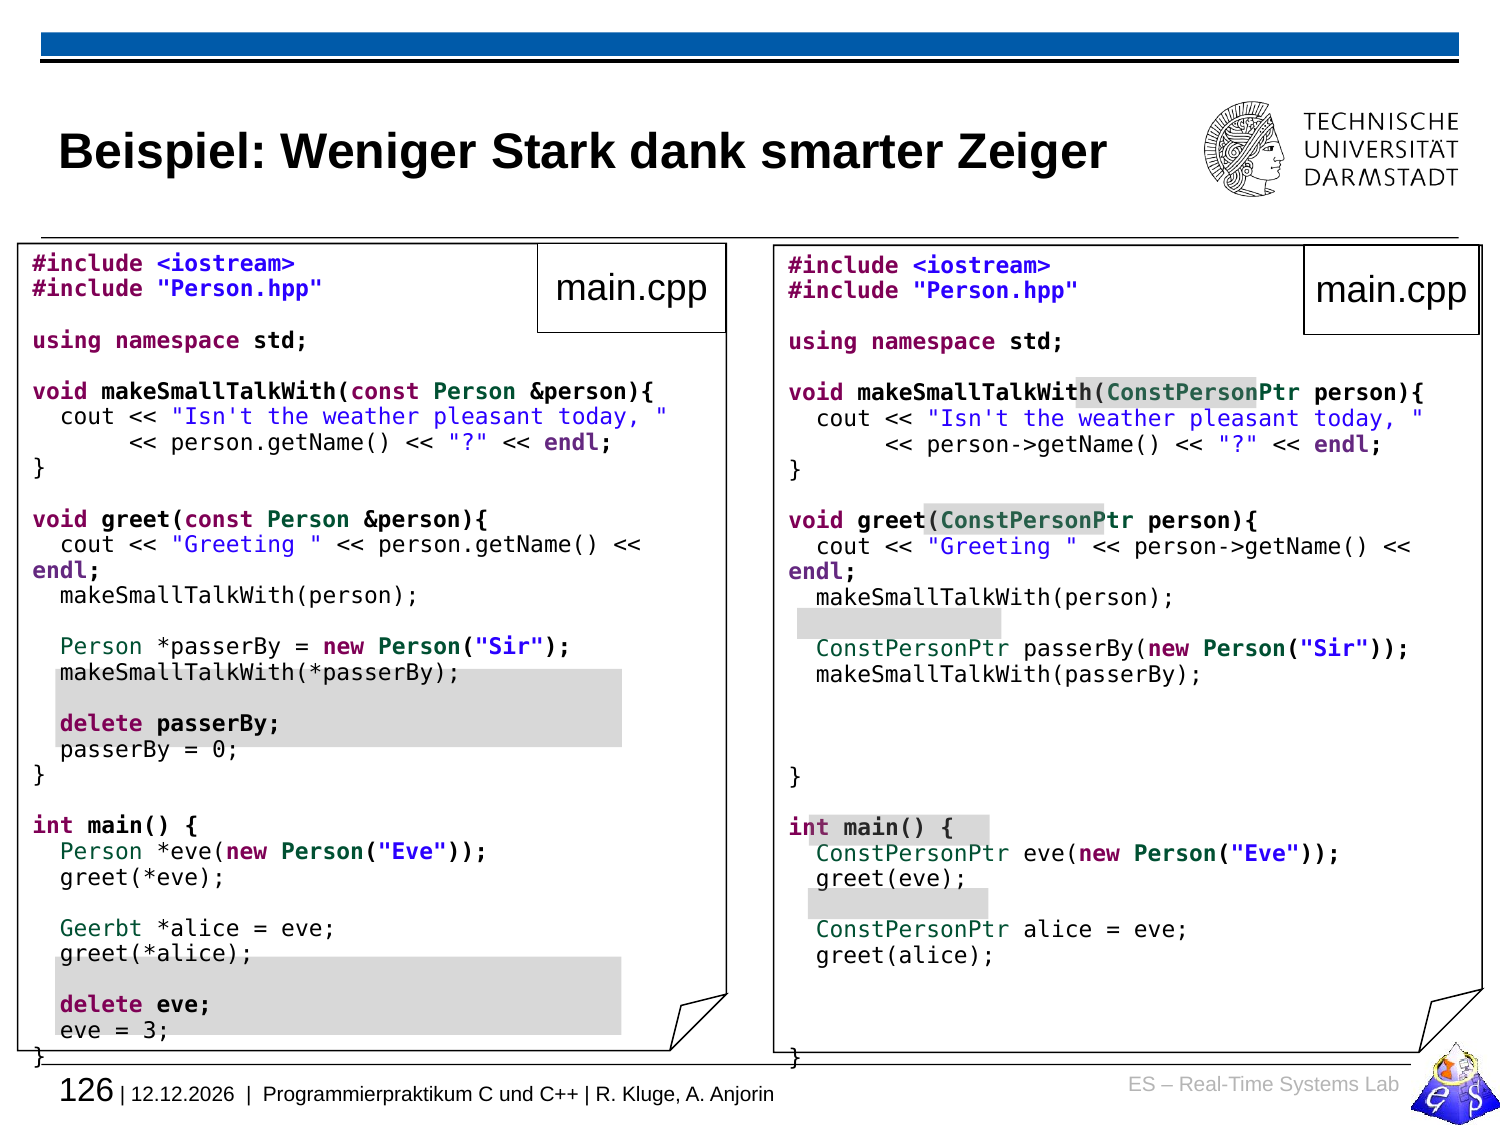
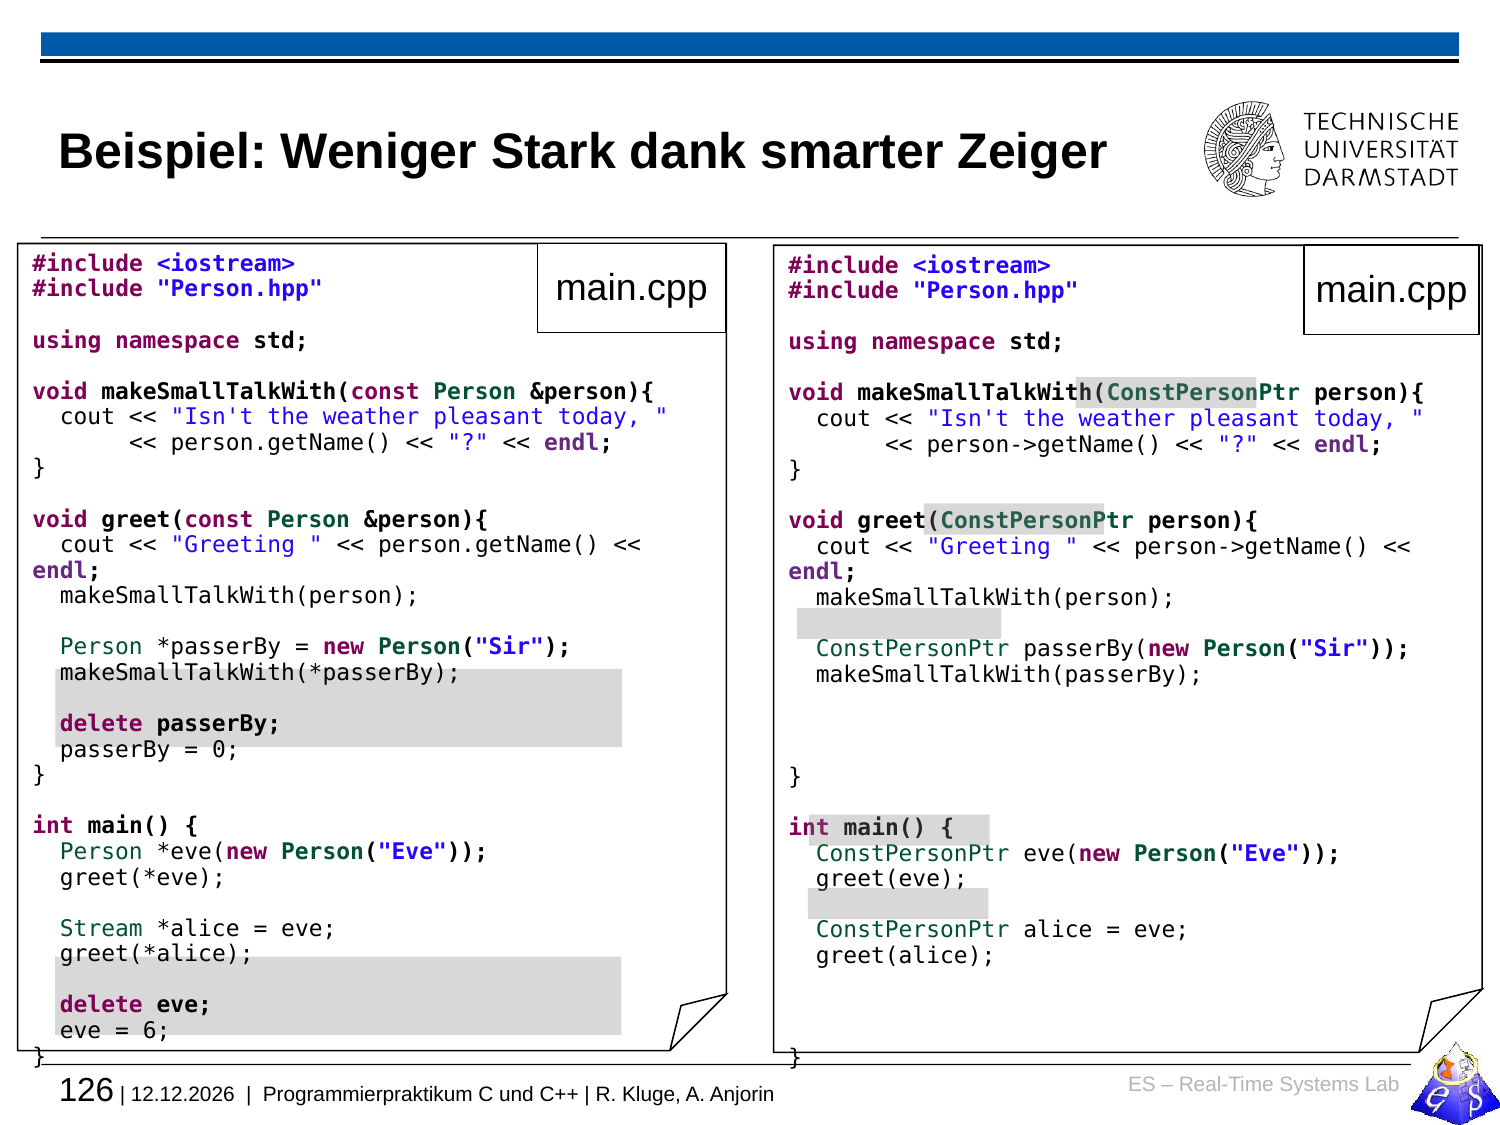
Geerbt: Geerbt -> Stream
3: 3 -> 6
